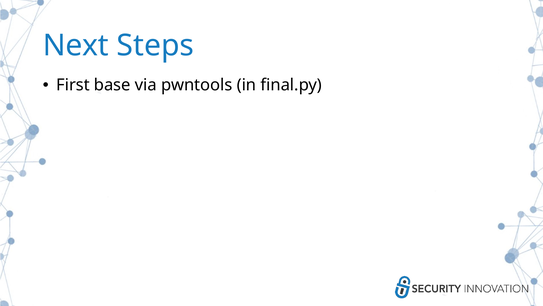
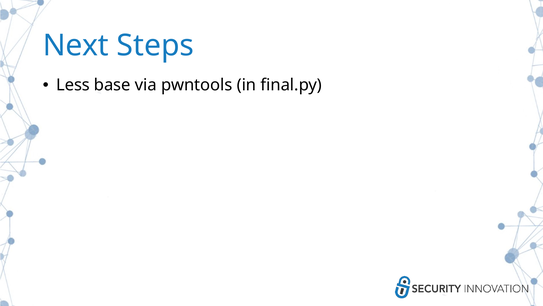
First: First -> Less
